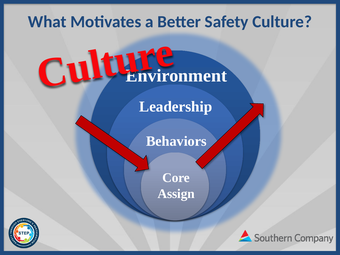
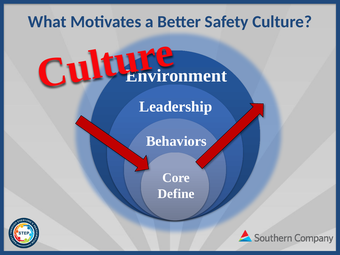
Assign: Assign -> Define
